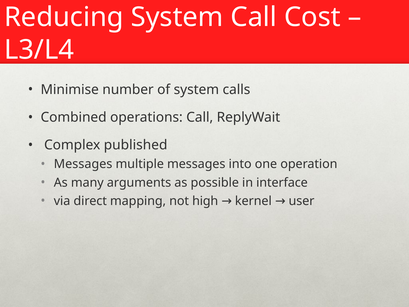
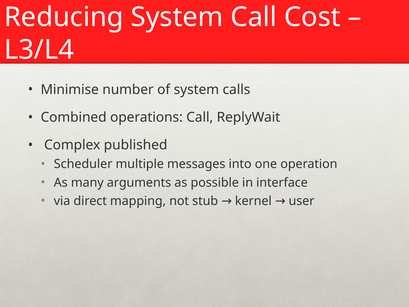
Messages at (83, 164): Messages -> Scheduler
high: high -> stub
